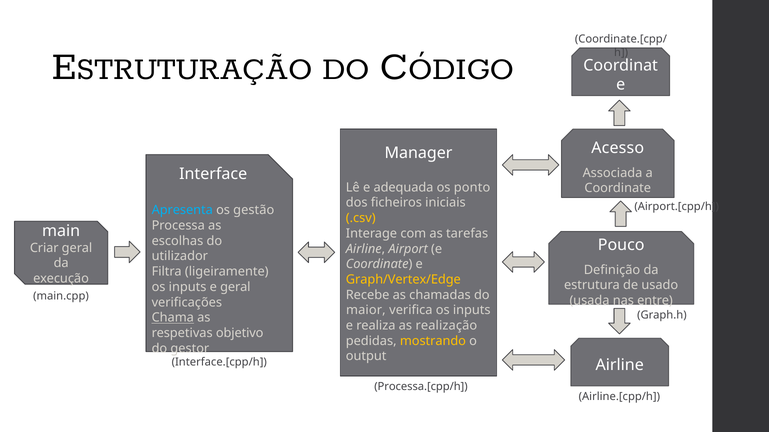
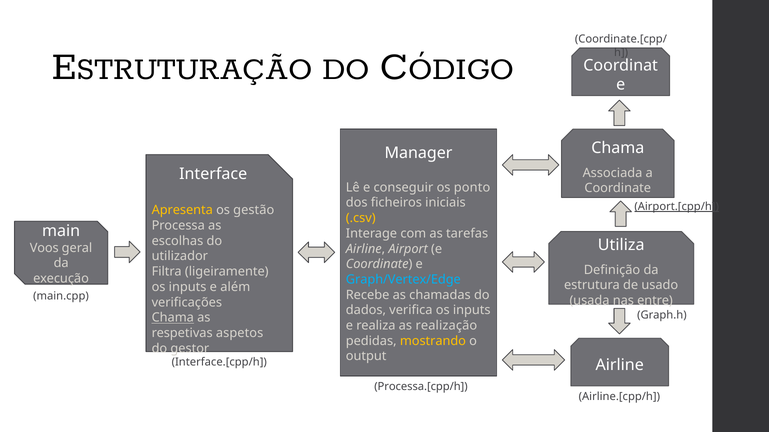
Acesso at (618, 148): Acesso -> Chama
adequada: adequada -> conseguir
Airport.[cpp/h underline: none -> present
Apresenta colour: light blue -> yellow
Pouco: Pouco -> Utiliza
Criar: Criar -> Voos
Graph/Vertex/Edge colour: yellow -> light blue
e geral: geral -> além
maior: maior -> dados
objetivo: objetivo -> aspetos
